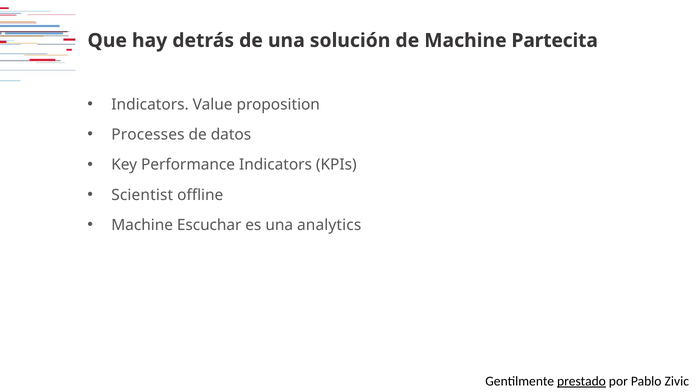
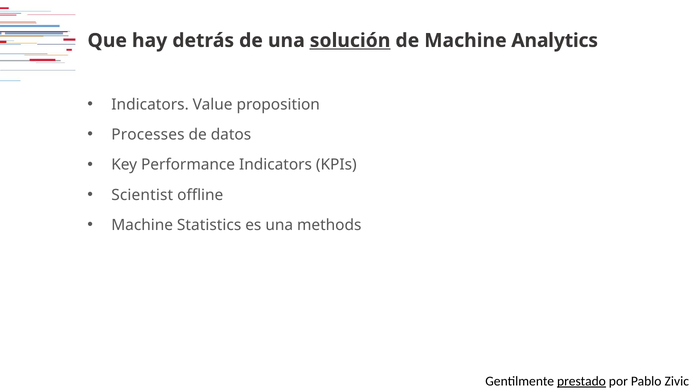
solución underline: none -> present
Partecita: Partecita -> Analytics
Escuchar: Escuchar -> Statistics
analytics: analytics -> methods
